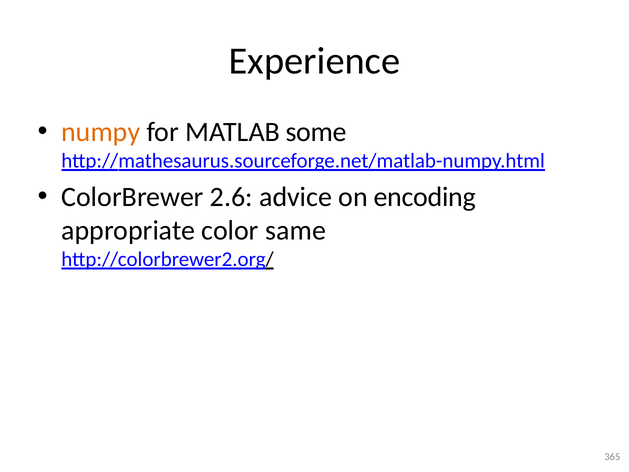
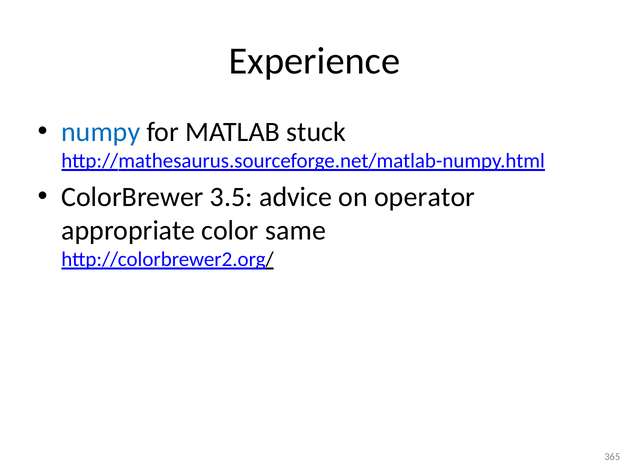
numpy colour: orange -> blue
some: some -> stuck
2.6: 2.6 -> 3.5
encoding: encoding -> operator
